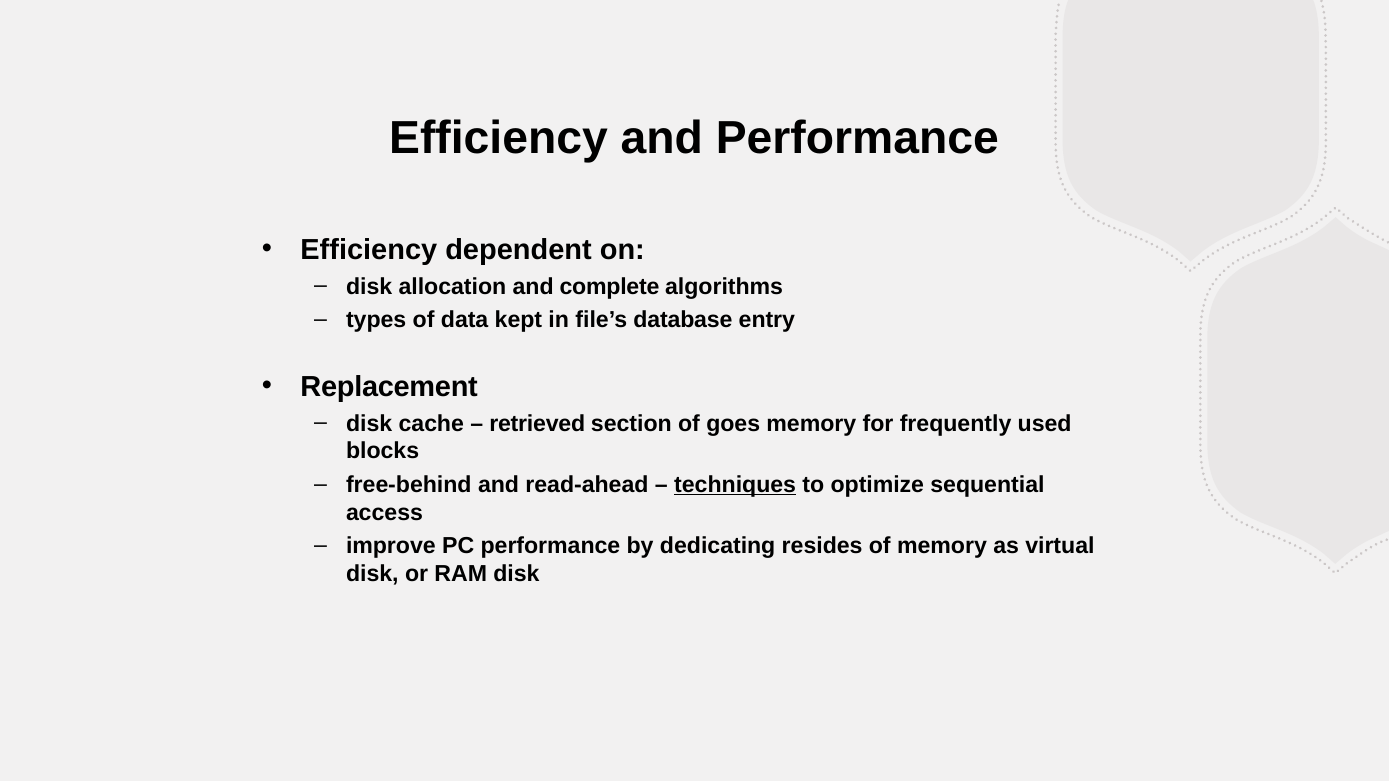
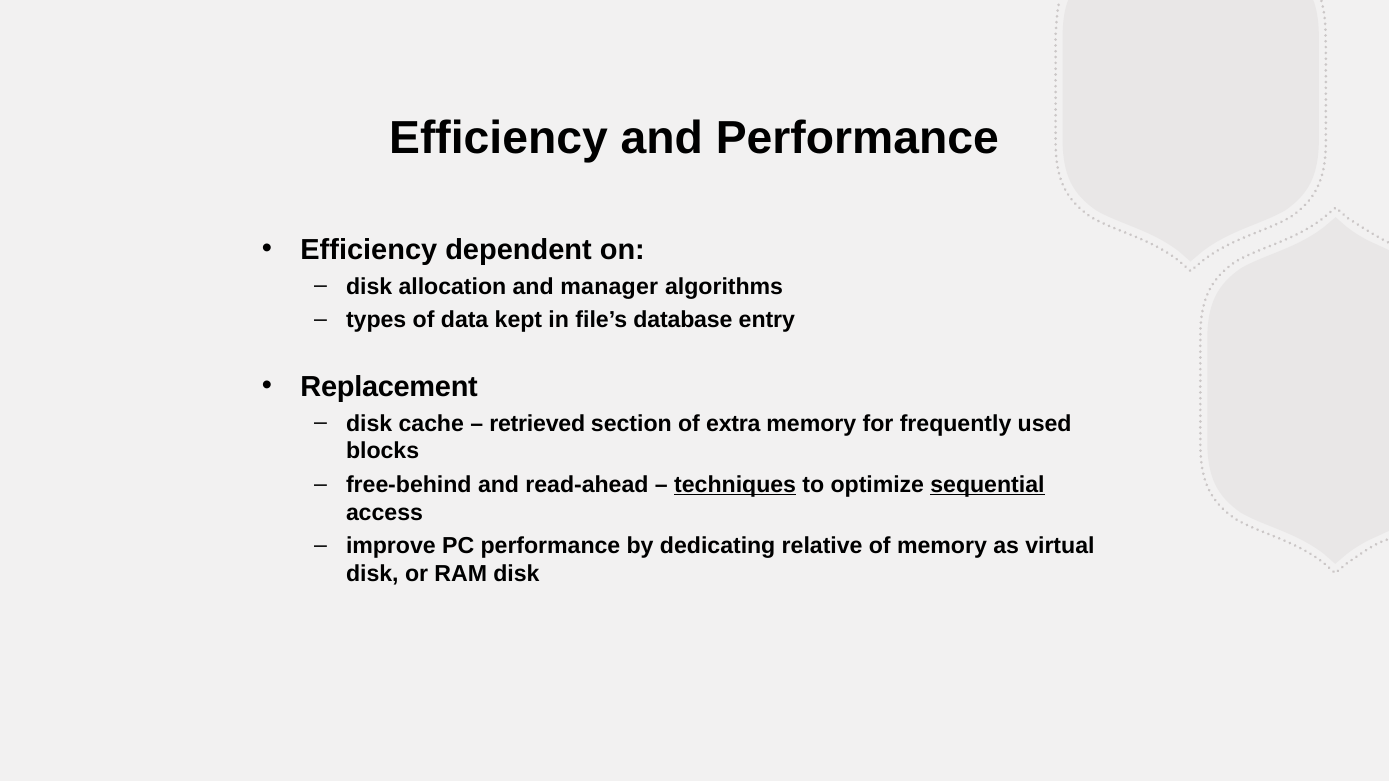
complete: complete -> manager
goes: goes -> extra
sequential underline: none -> present
resides: resides -> relative
